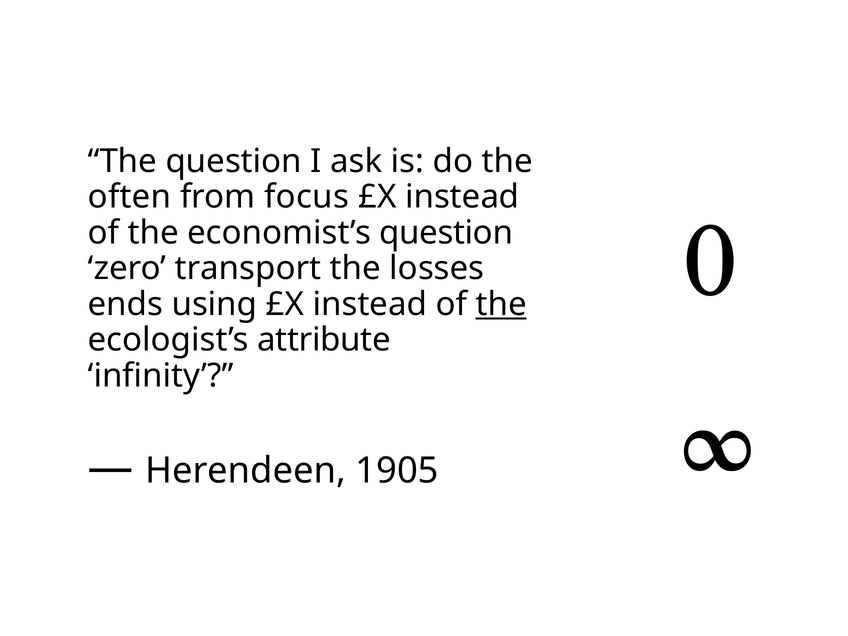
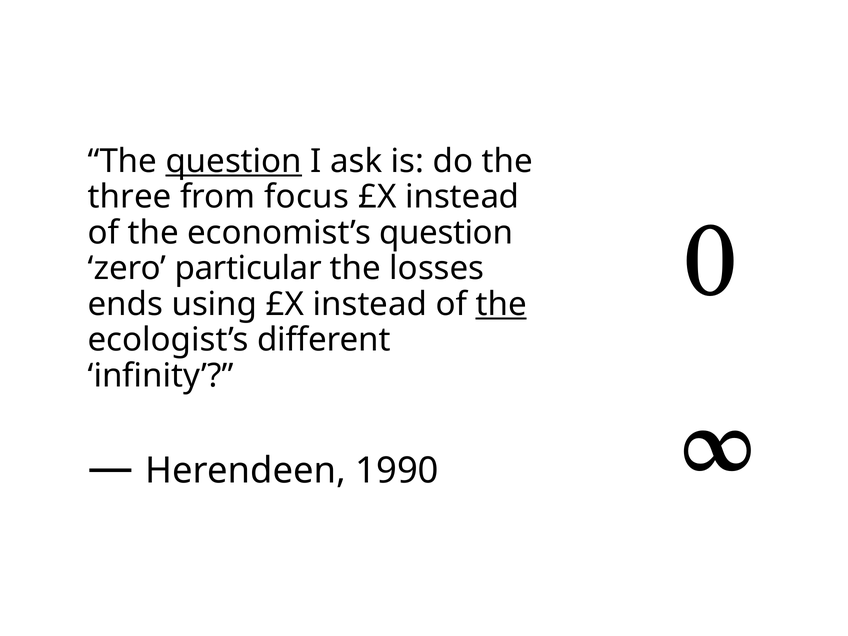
question at (234, 161) underline: none -> present
often: often -> three
transport: transport -> particular
attribute: attribute -> different
1905: 1905 -> 1990
